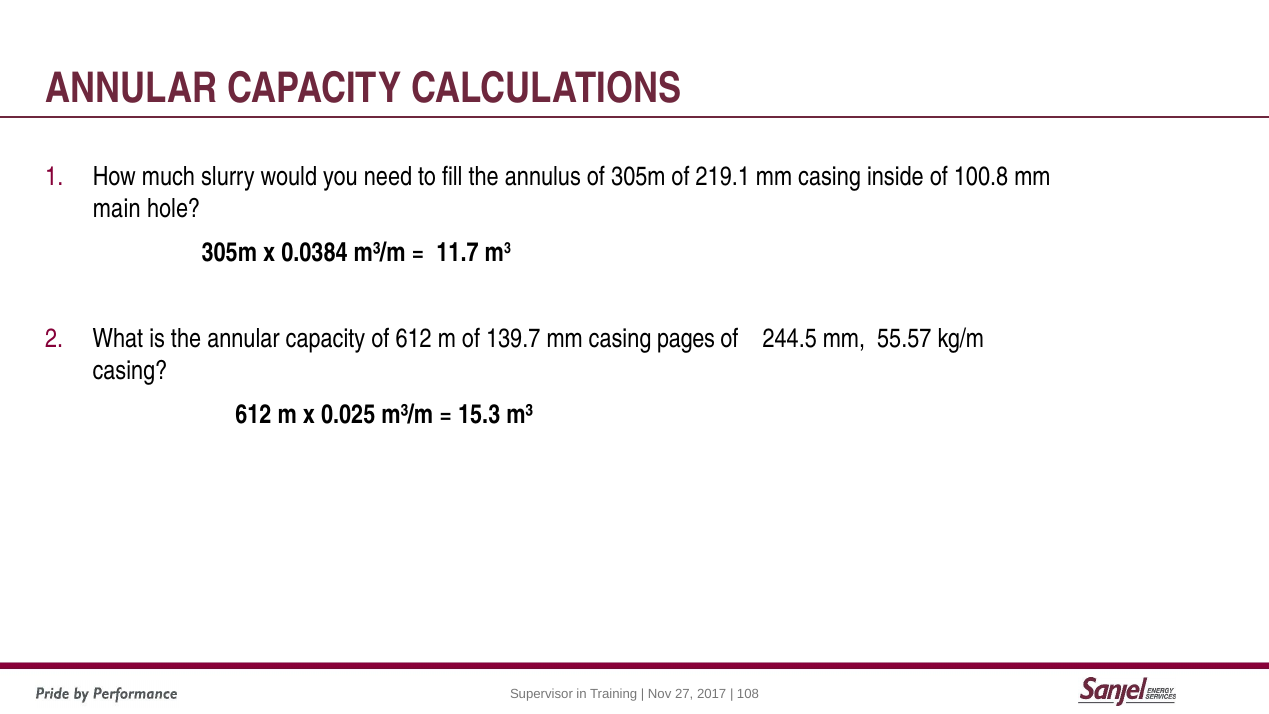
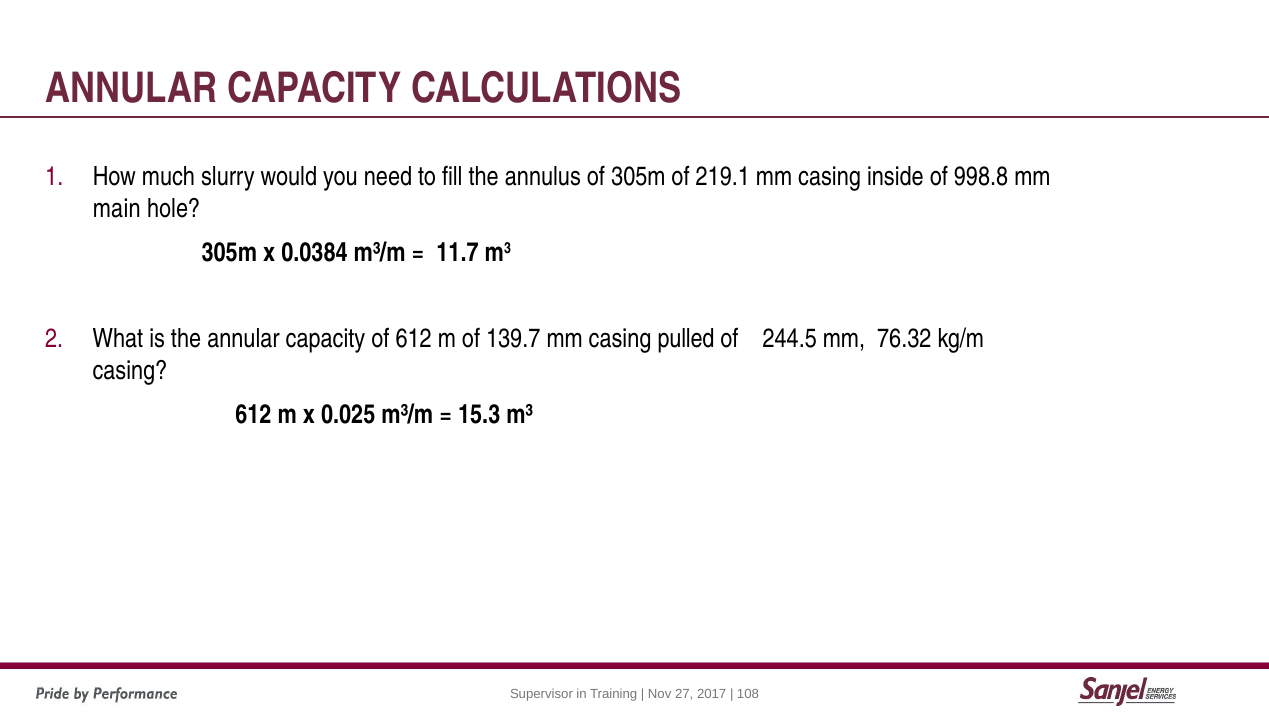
100.8: 100.8 -> 998.8
pages: pages -> pulled
55.57: 55.57 -> 76.32
